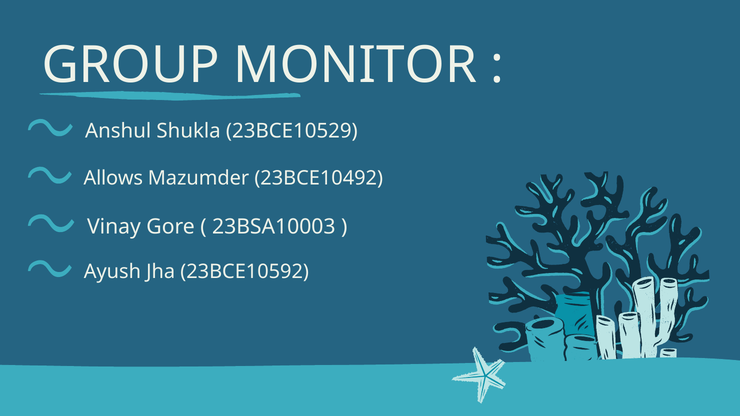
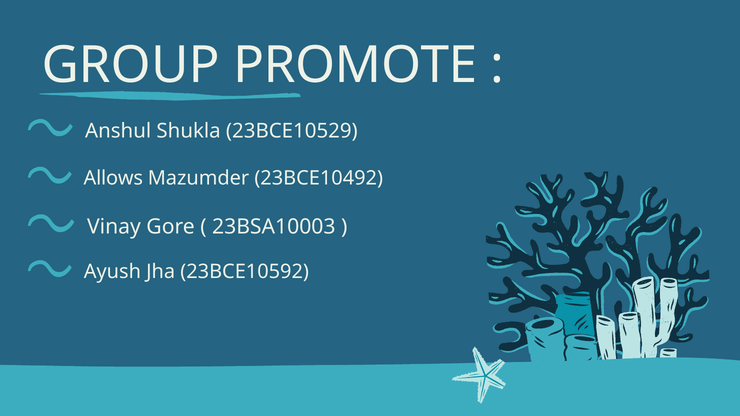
MONITOR: MONITOR -> PROMOTE
